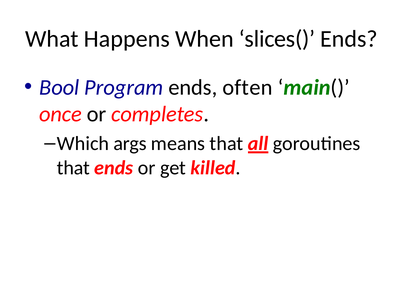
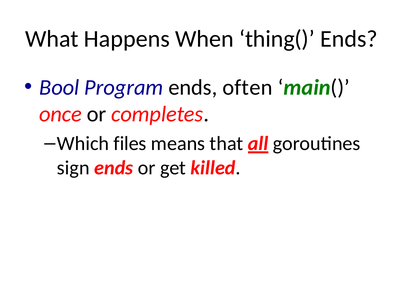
slices(: slices( -> thing(
args: args -> files
that at (73, 168): that -> sign
